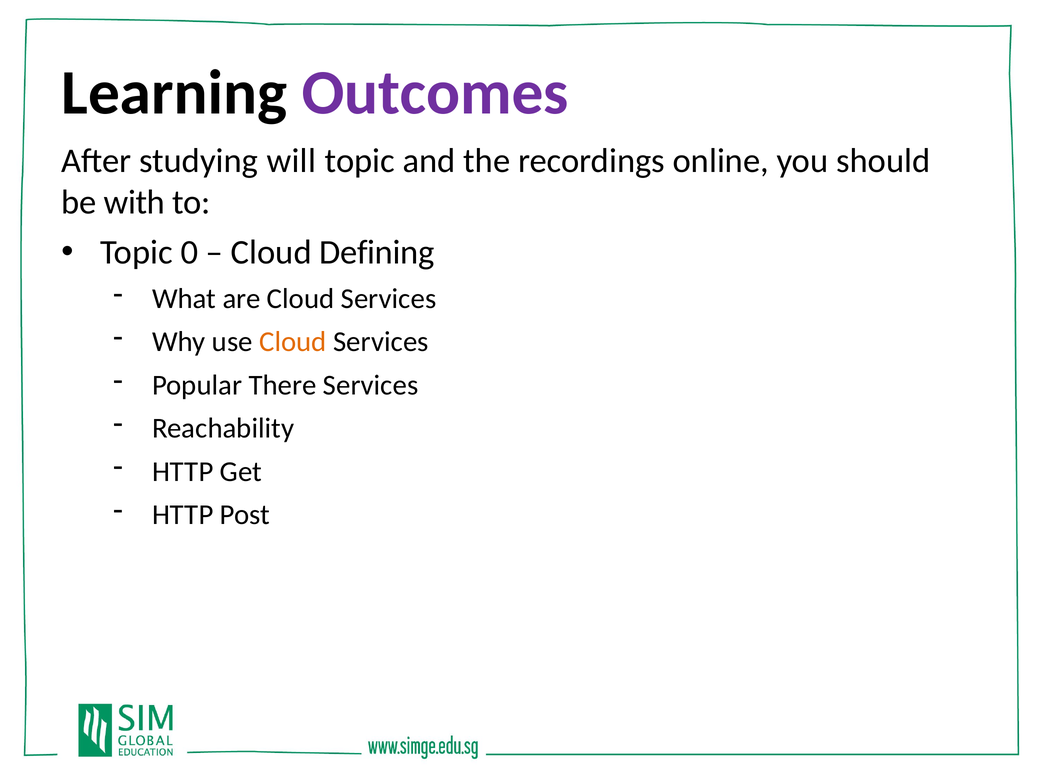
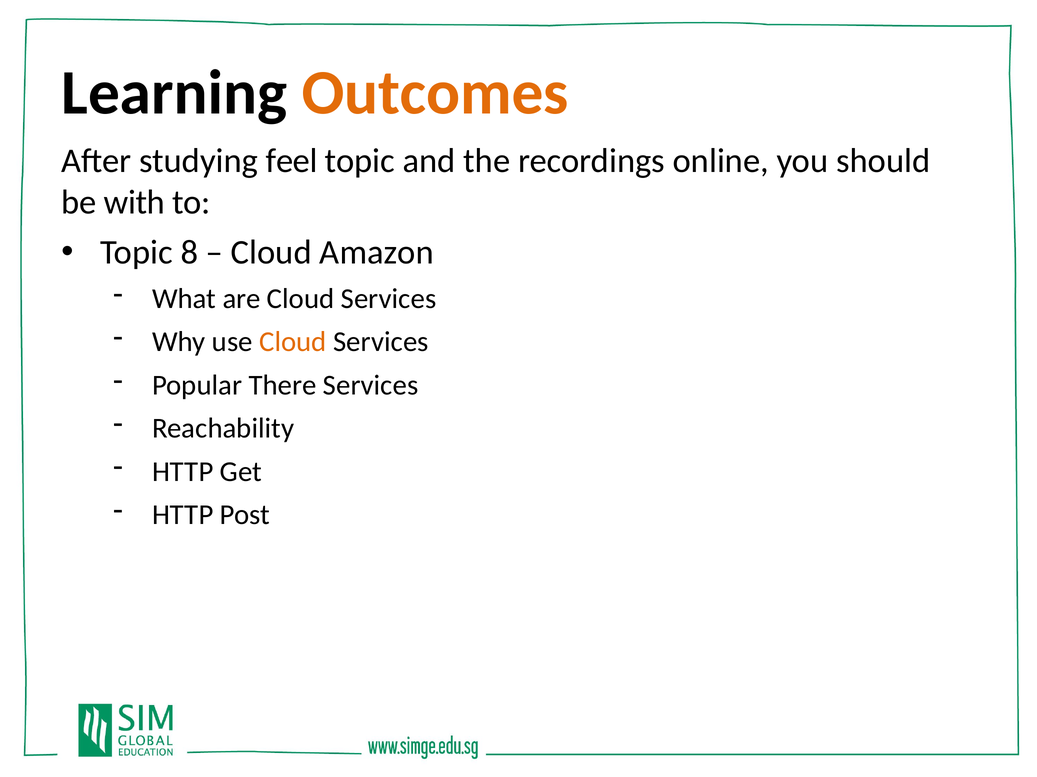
Outcomes colour: purple -> orange
will: will -> feel
0: 0 -> 8
Defining: Defining -> Amazon
